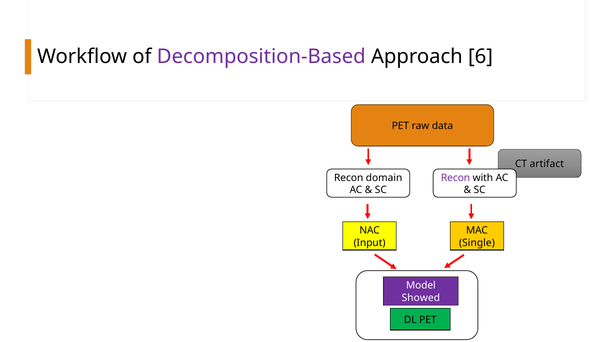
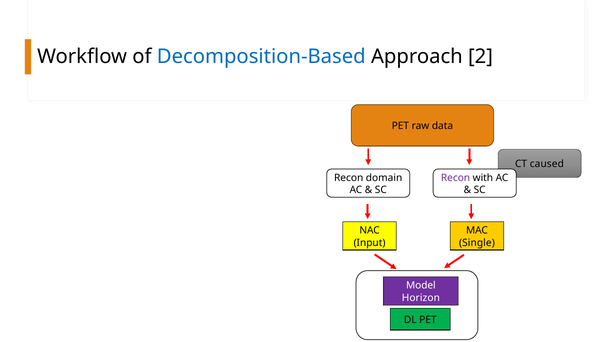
Decomposition-Based colour: purple -> blue
6: 6 -> 2
artifact: artifact -> caused
Showed: Showed -> Horizon
